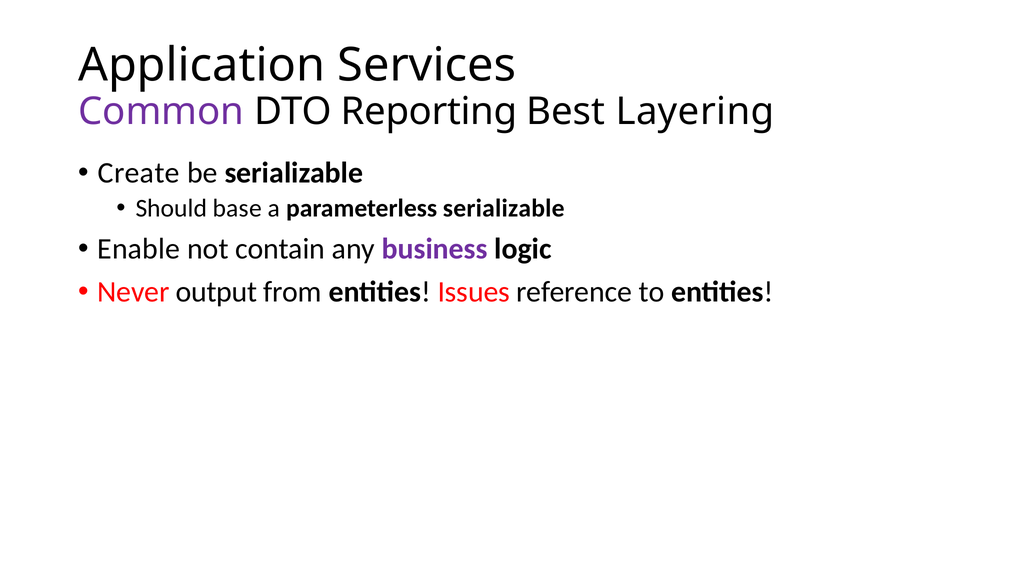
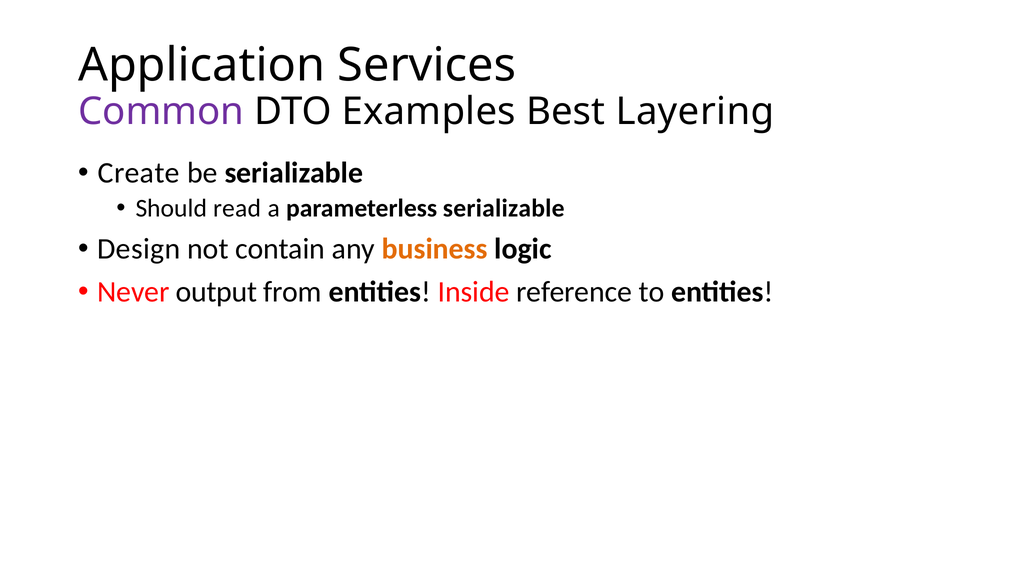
Reporting: Reporting -> Examples
base: base -> read
Enable: Enable -> Design
business colour: purple -> orange
Issues: Issues -> Inside
